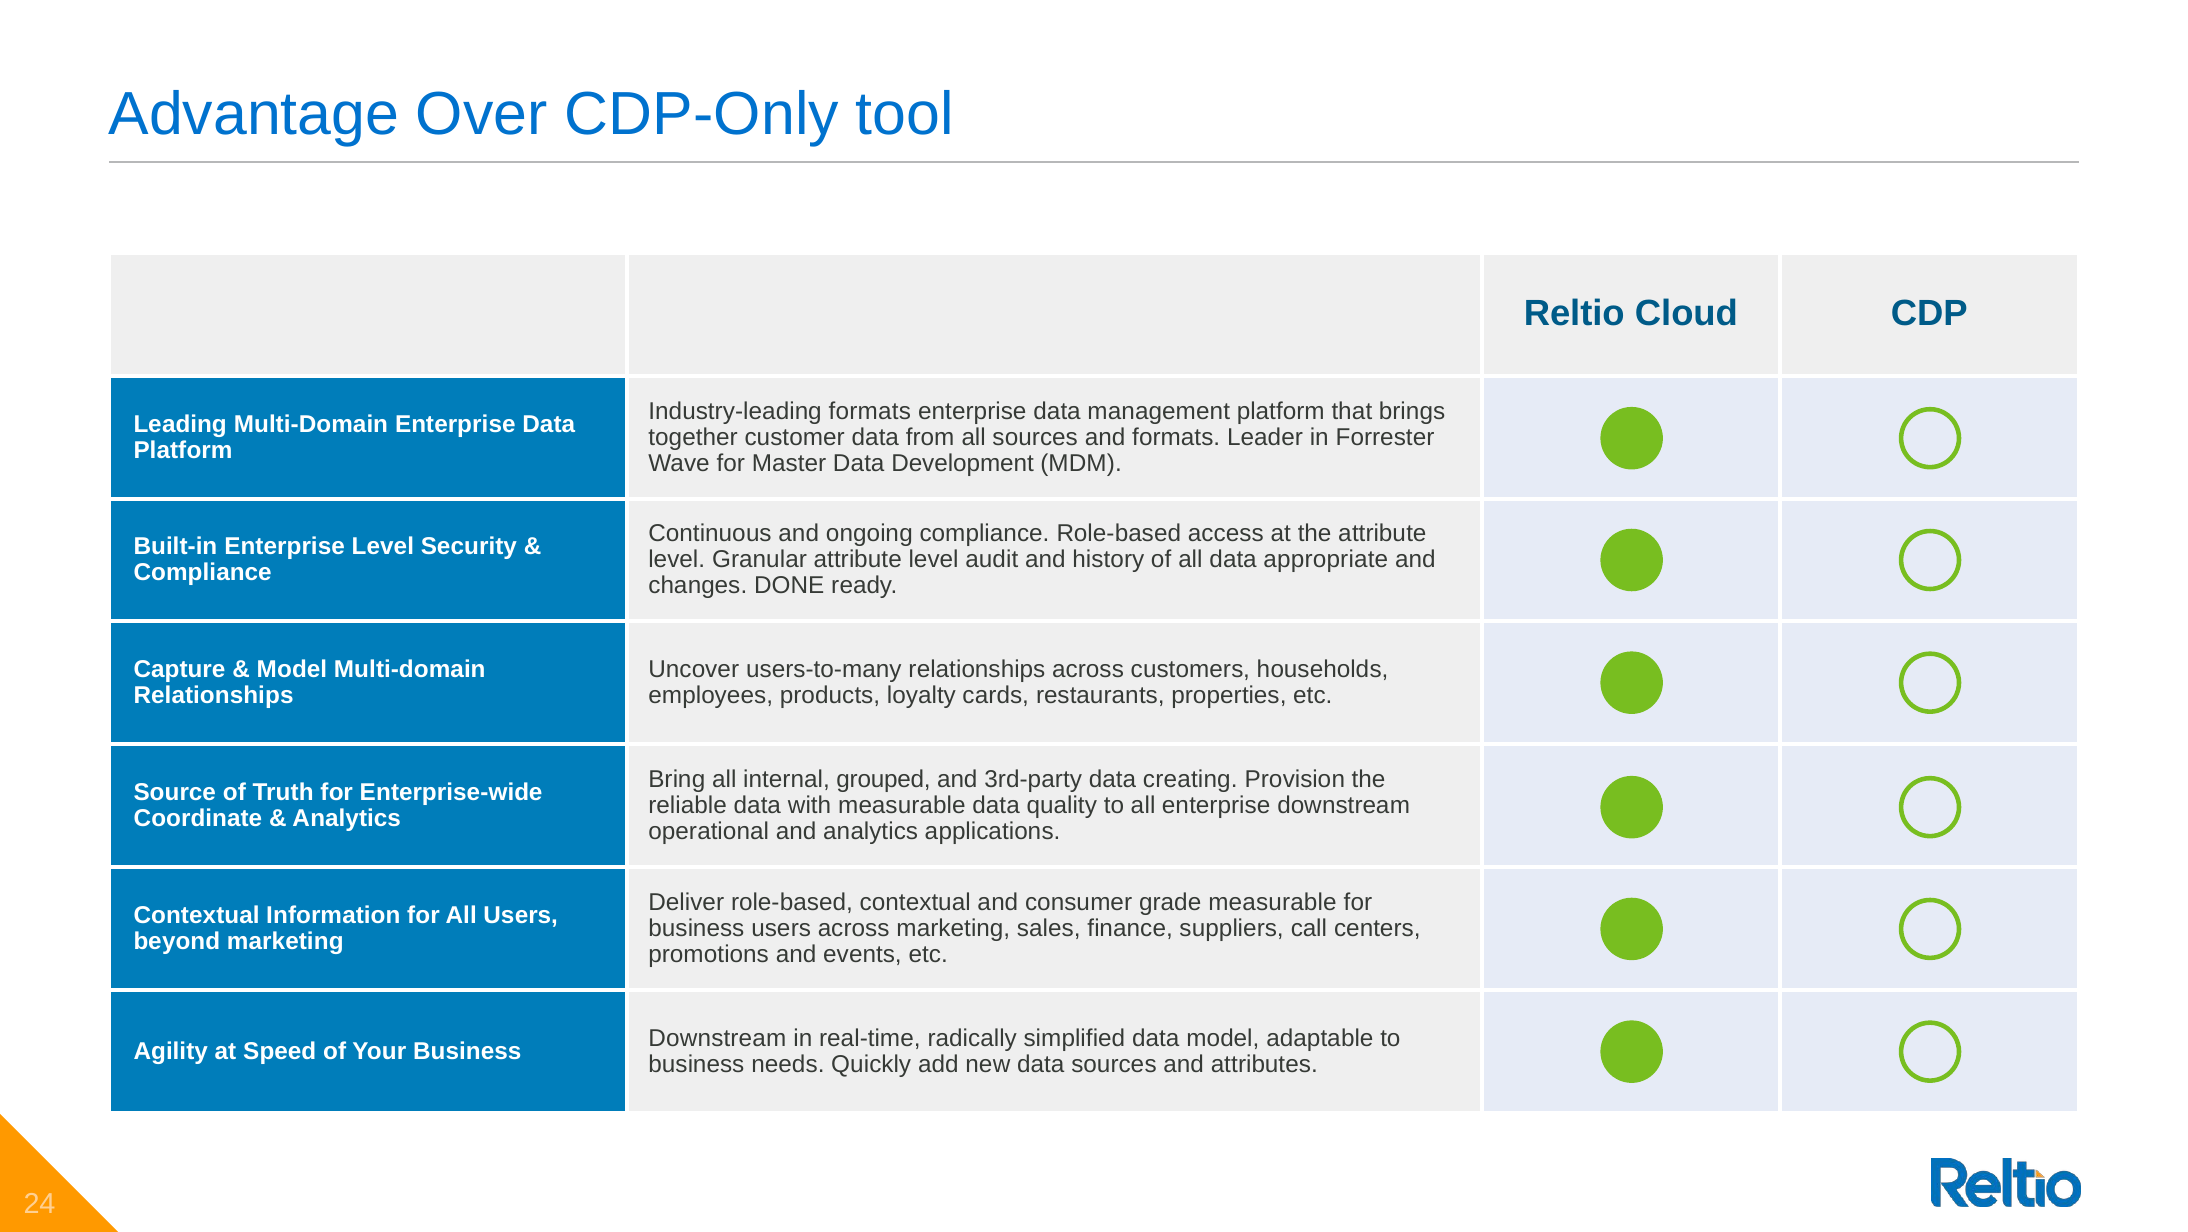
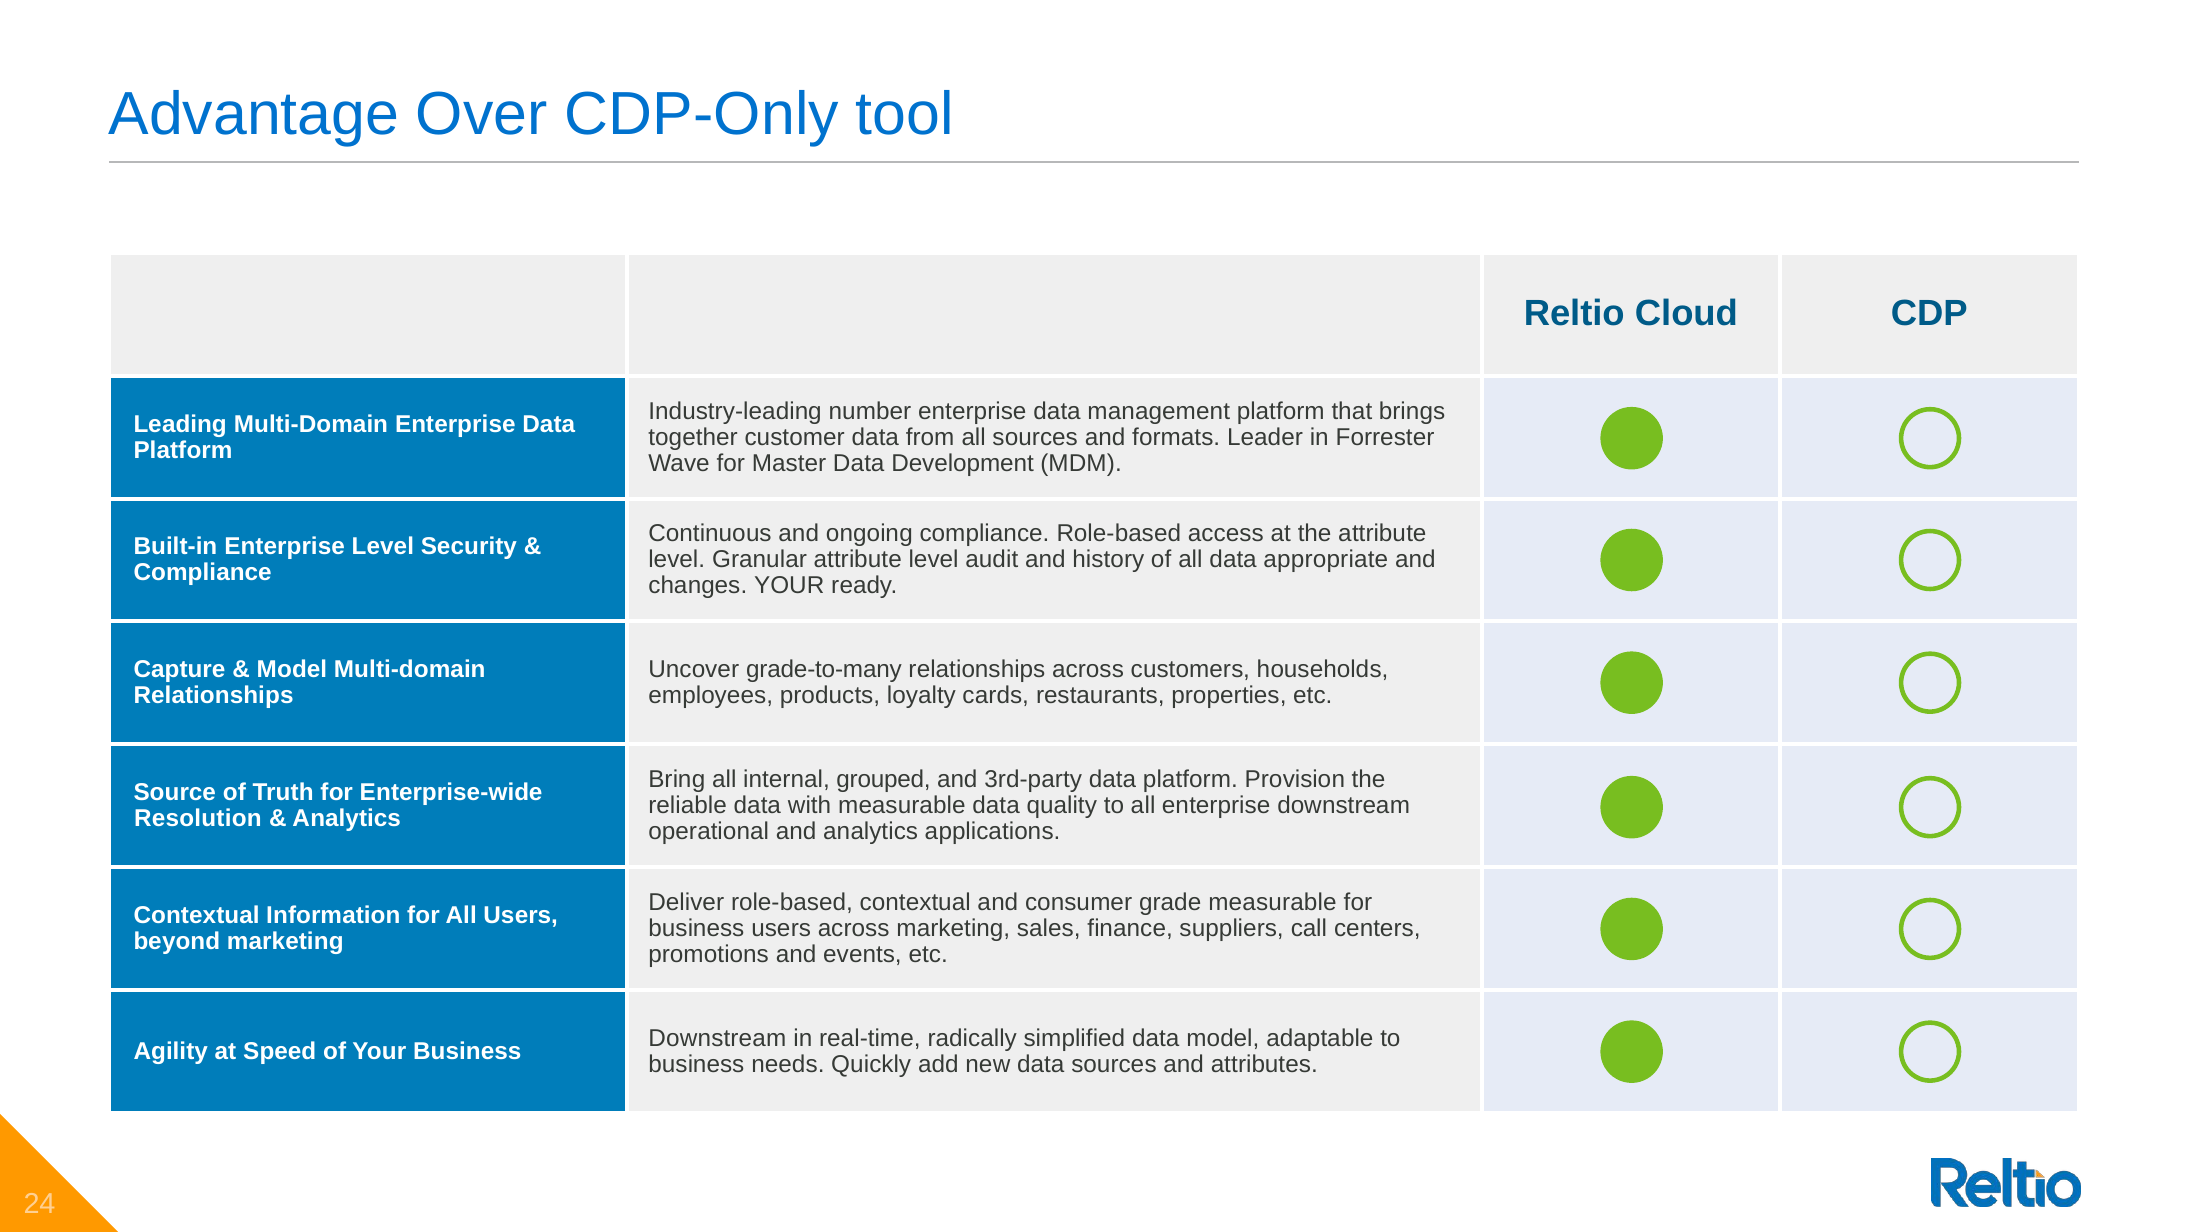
Industry-leading formats: formats -> number
changes DONE: DONE -> YOUR
users-to-many: users-to-many -> grade-to-many
3rd-party data creating: creating -> platform
Coordinate: Coordinate -> Resolution
